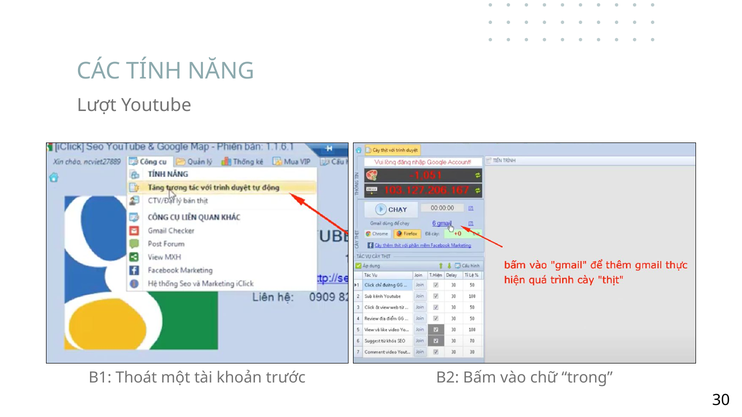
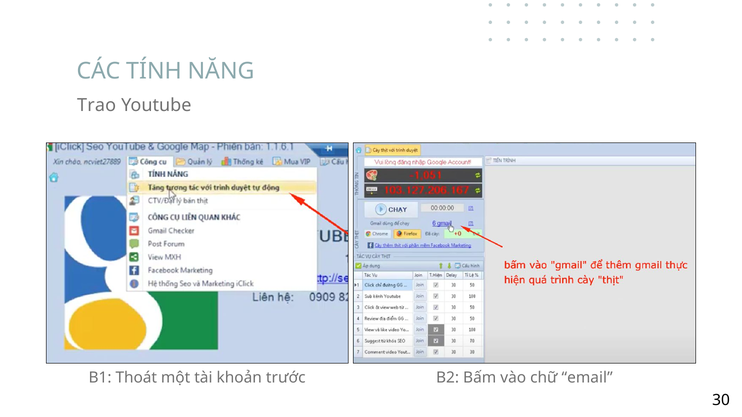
Lượt: Lượt -> Trao
trong: trong -> email
